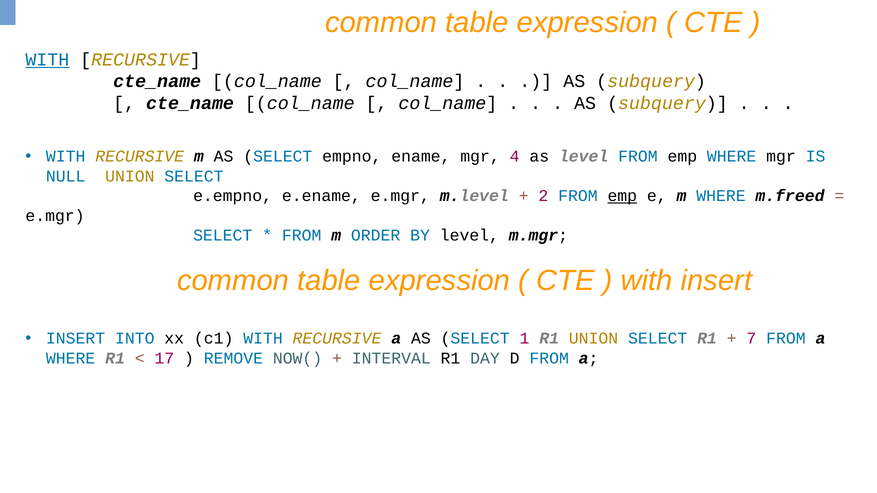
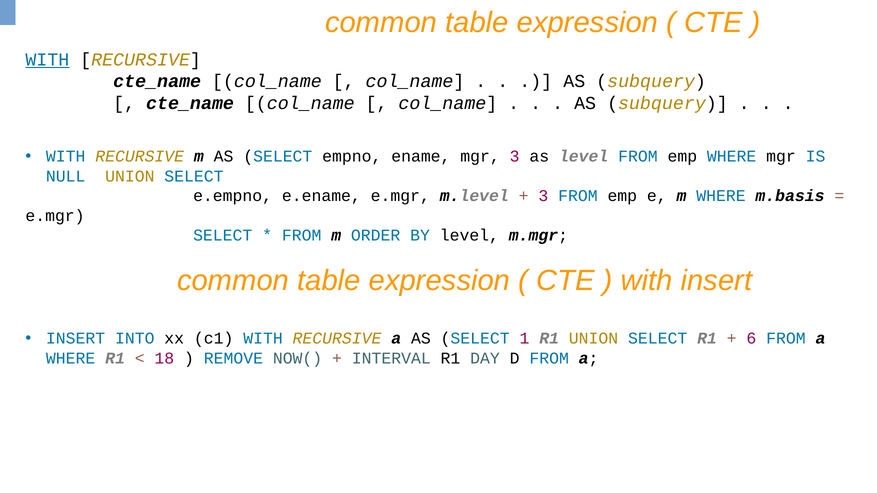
mgr 4: 4 -> 3
2 at (543, 196): 2 -> 3
emp at (622, 196) underline: present -> none
m.freed: m.freed -> m.basis
7: 7 -> 6
17: 17 -> 18
